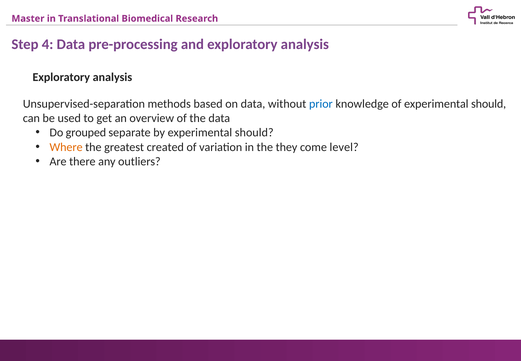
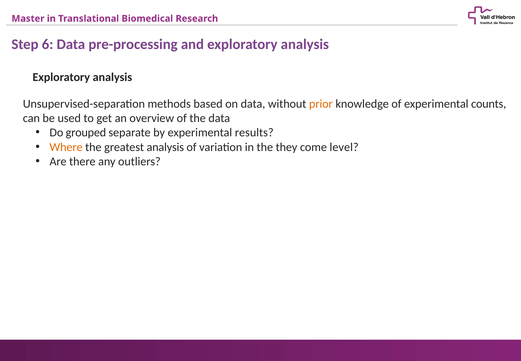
4: 4 -> 6
prior colour: blue -> orange
of experimental should: should -> counts
by experimental should: should -> results
greatest created: created -> analysis
